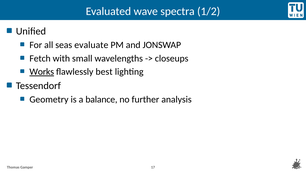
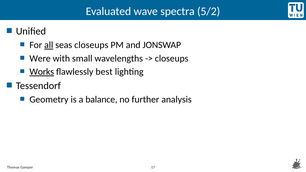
1/2: 1/2 -> 5/2
all underline: none -> present
seas evaluate: evaluate -> closeups
Fetch: Fetch -> Were
